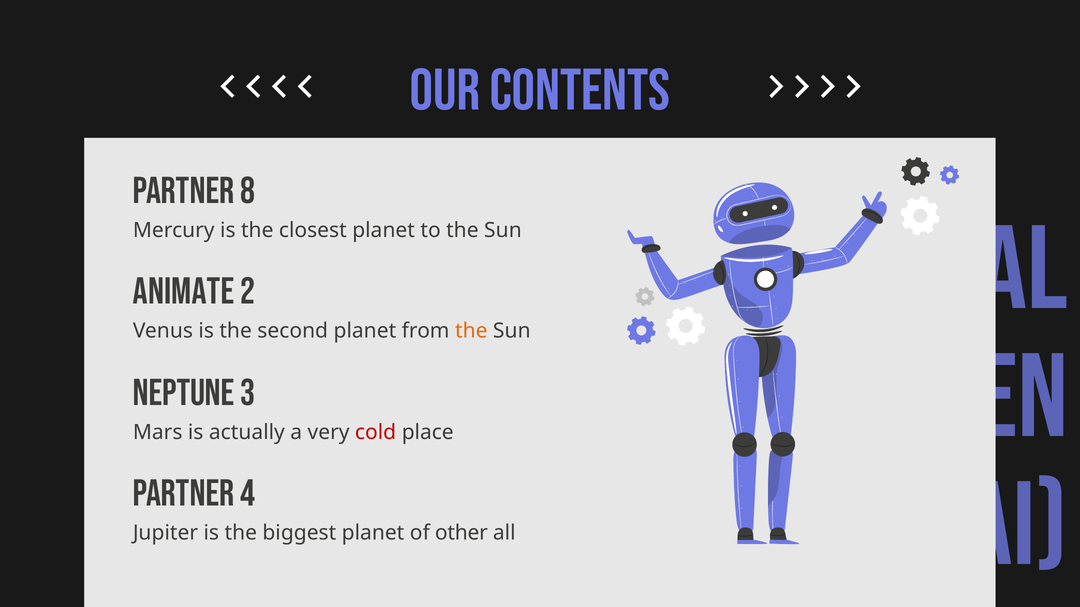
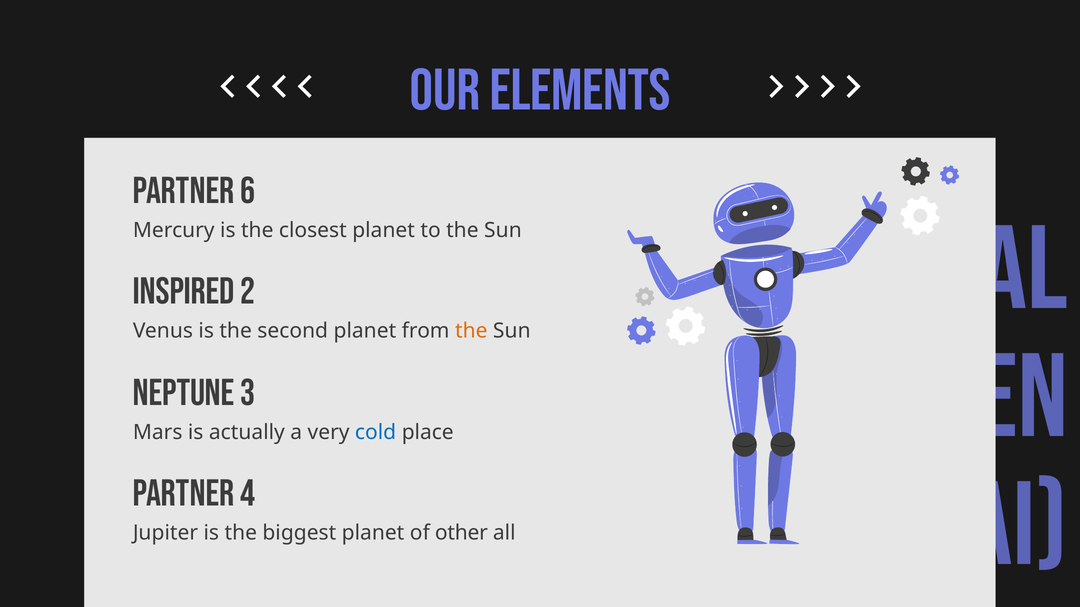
CONTENTS: CONTENTS -> ELEMENTS
8: 8 -> 6
ANIMATE: ANIMATE -> INSPIRED
cold colour: red -> blue
